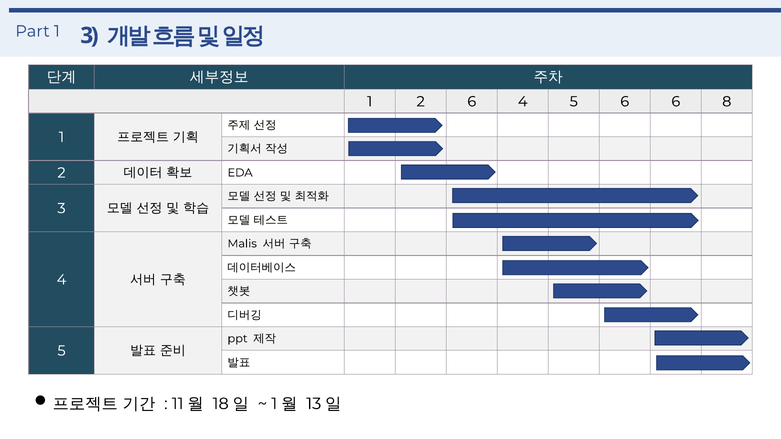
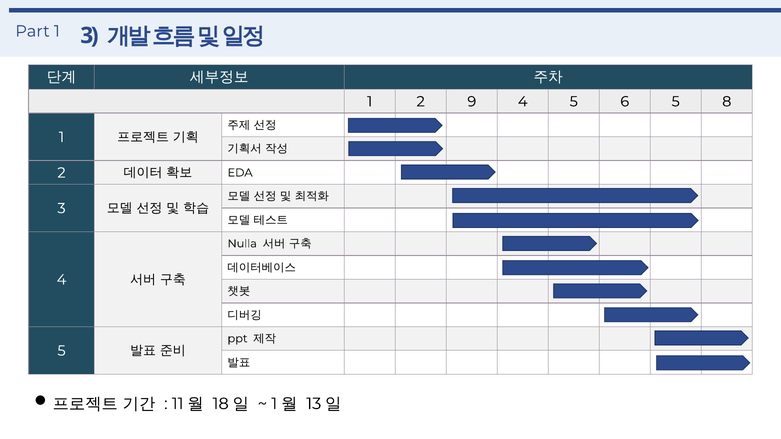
2 6: 6 -> 9
6 6: 6 -> 5
Malis: Malis -> Nulla
